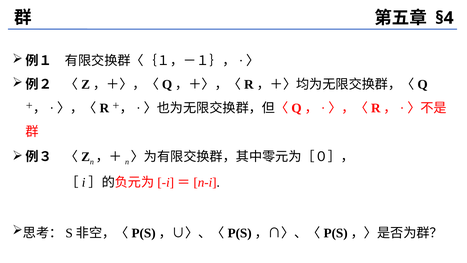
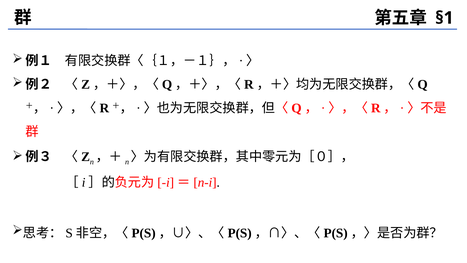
§4: §4 -> §1
